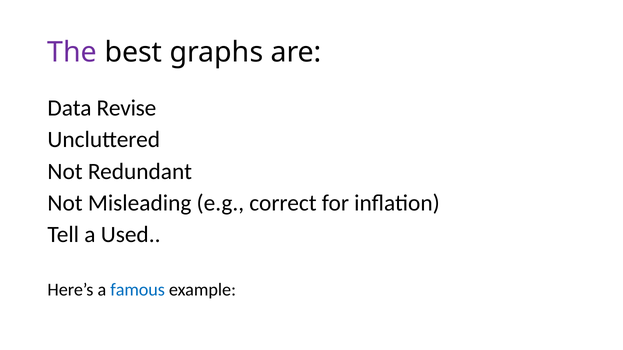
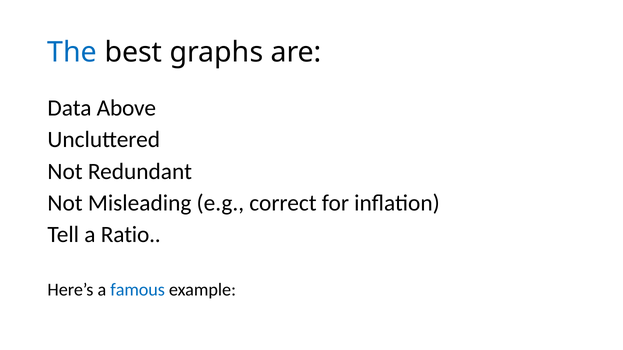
The colour: purple -> blue
Revise: Revise -> Above
Used: Used -> Ratio
